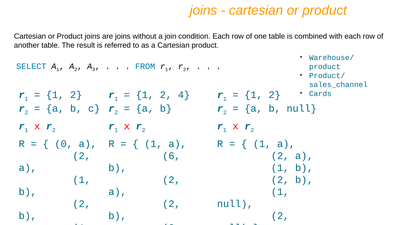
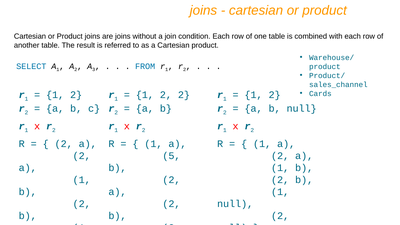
2 4: 4 -> 2
0 at (64, 144): 0 -> 2
6: 6 -> 5
